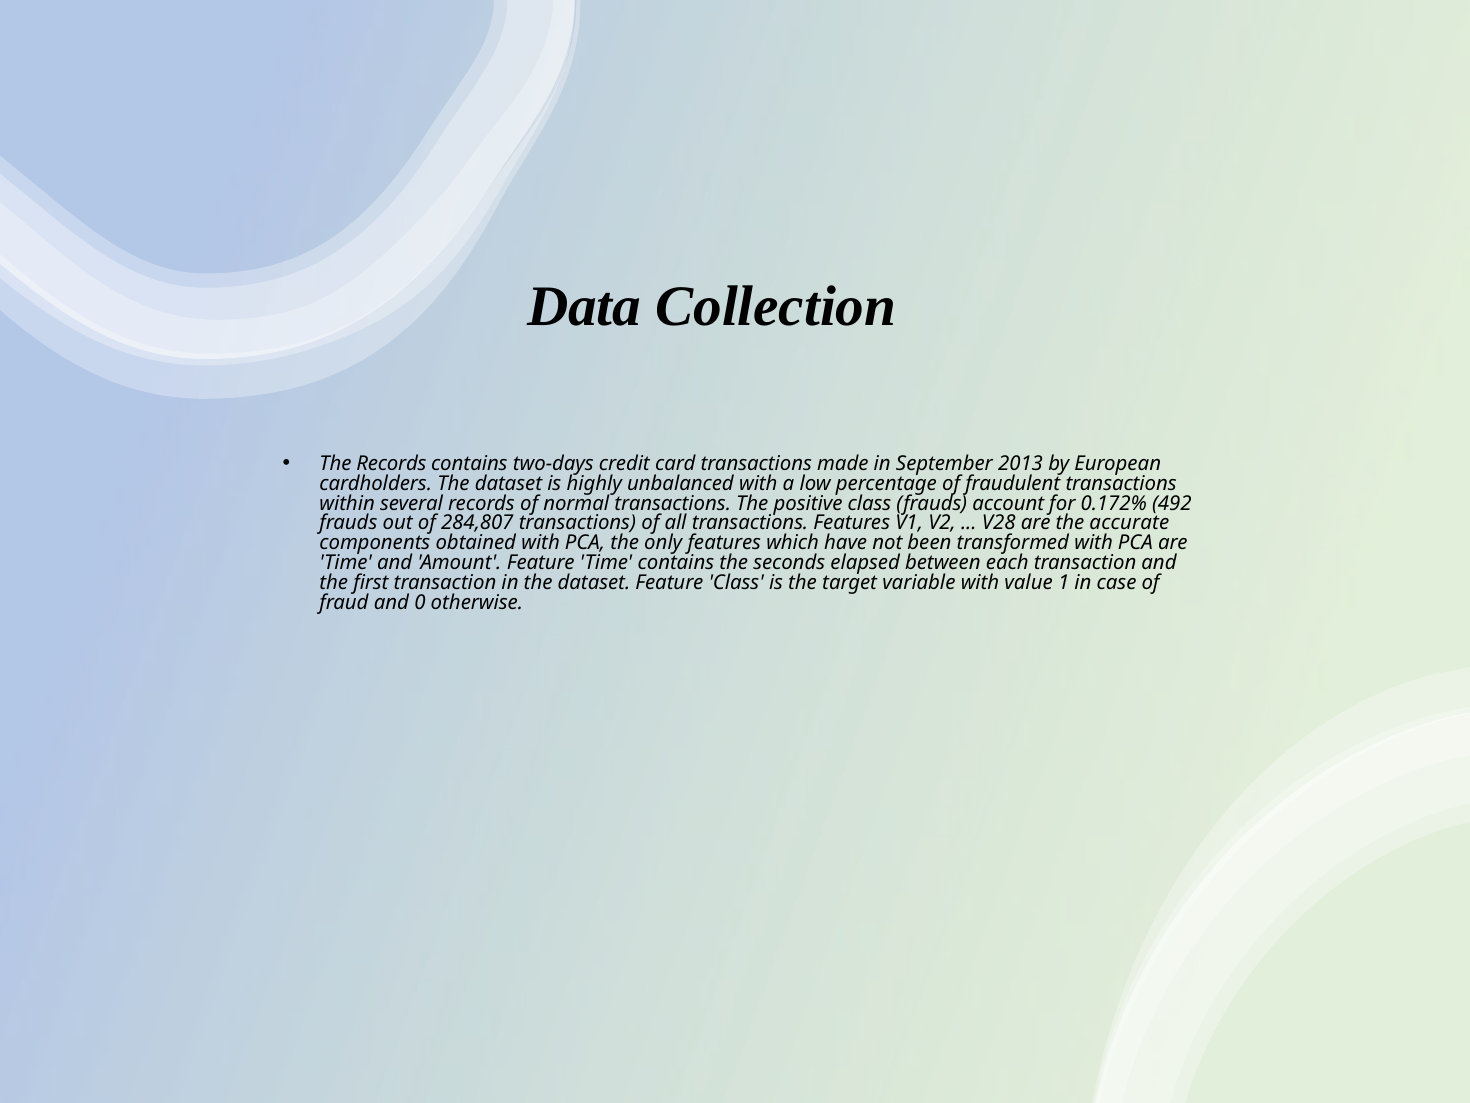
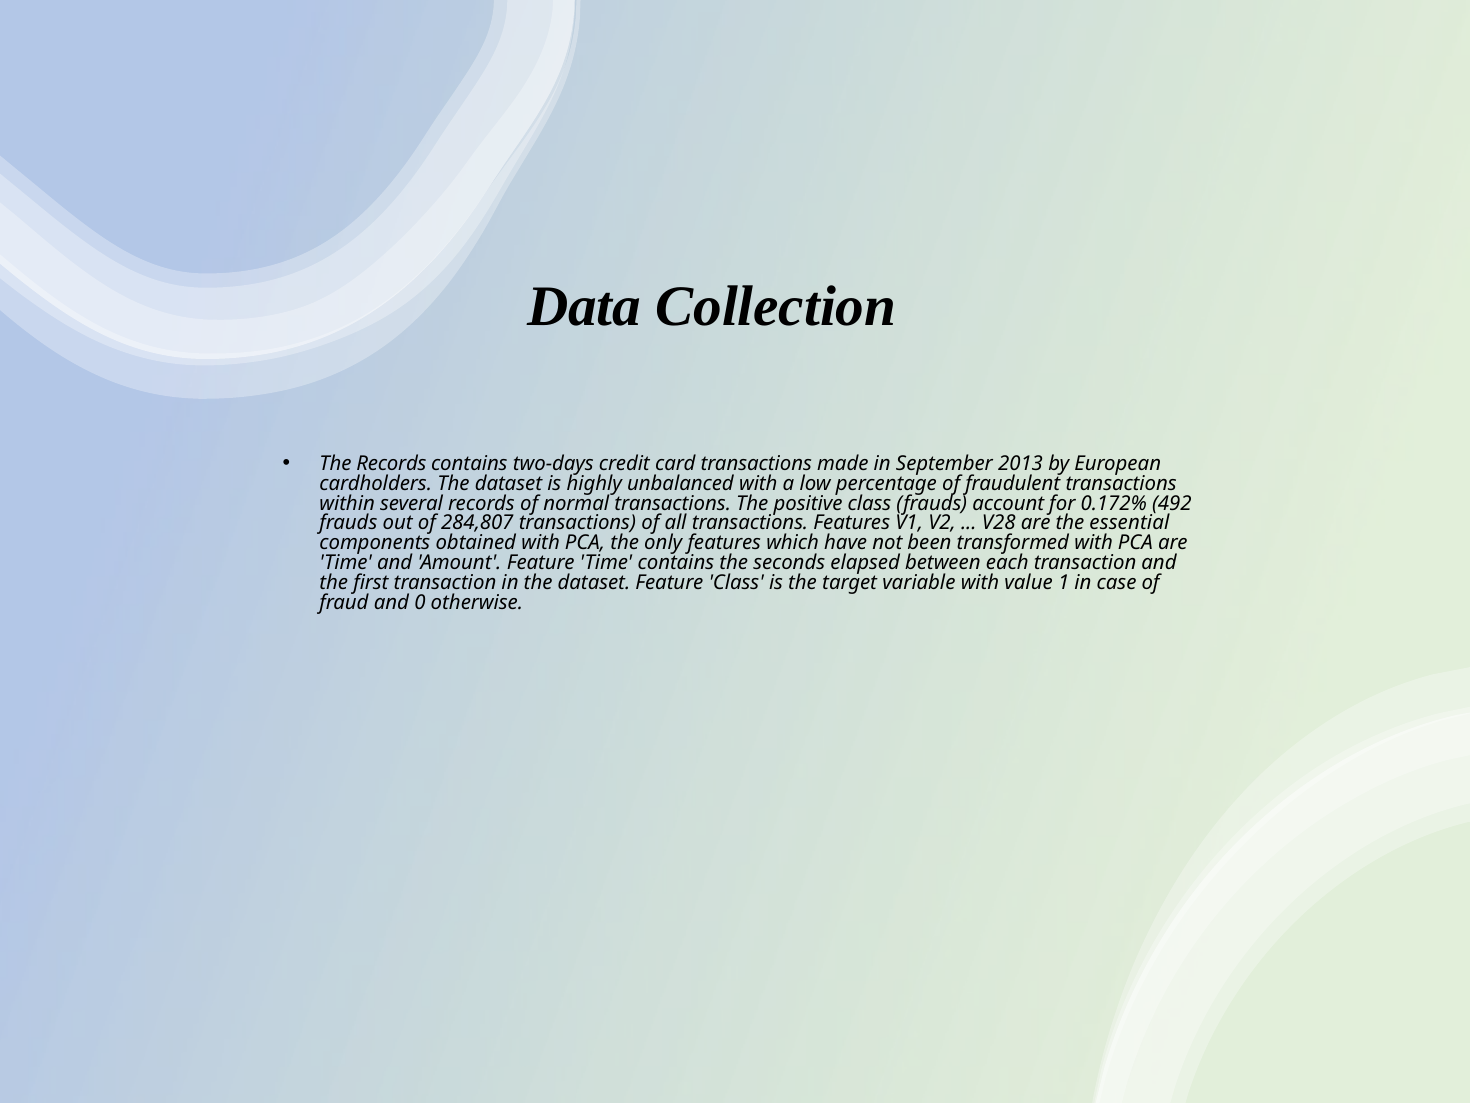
accurate: accurate -> essential
